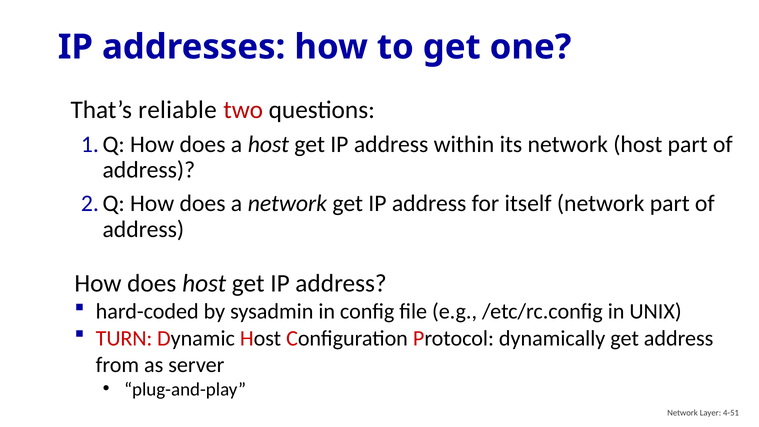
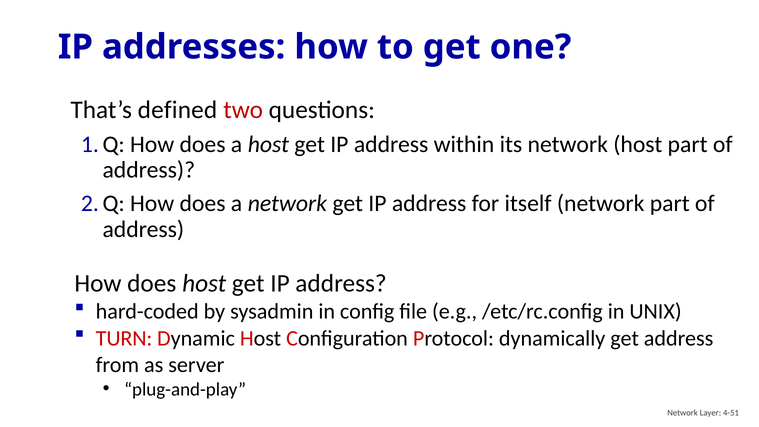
reliable: reliable -> defined
